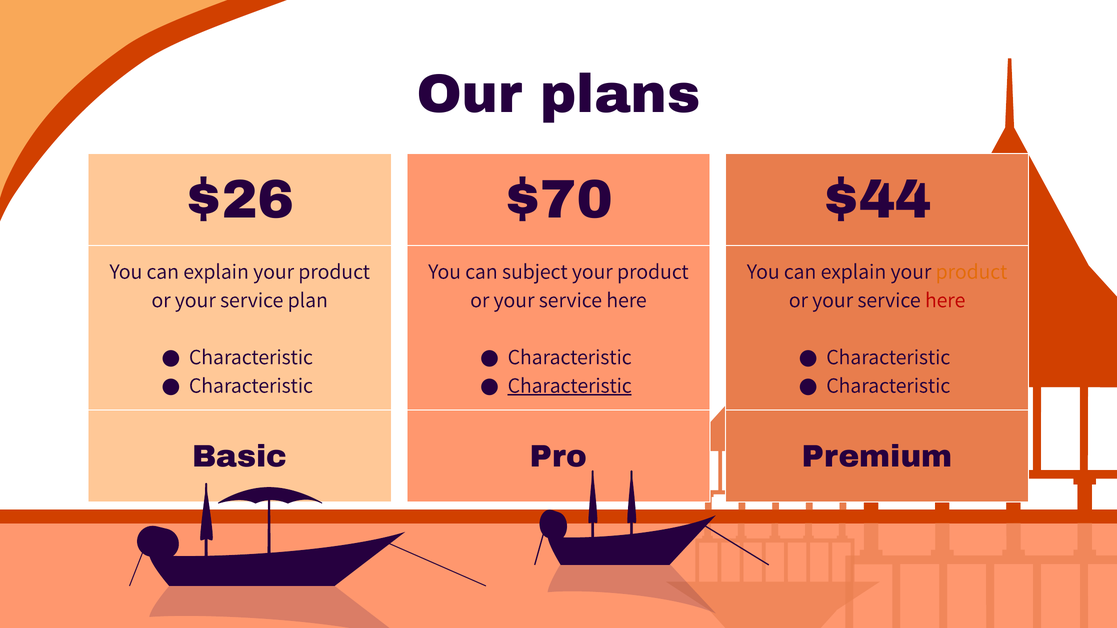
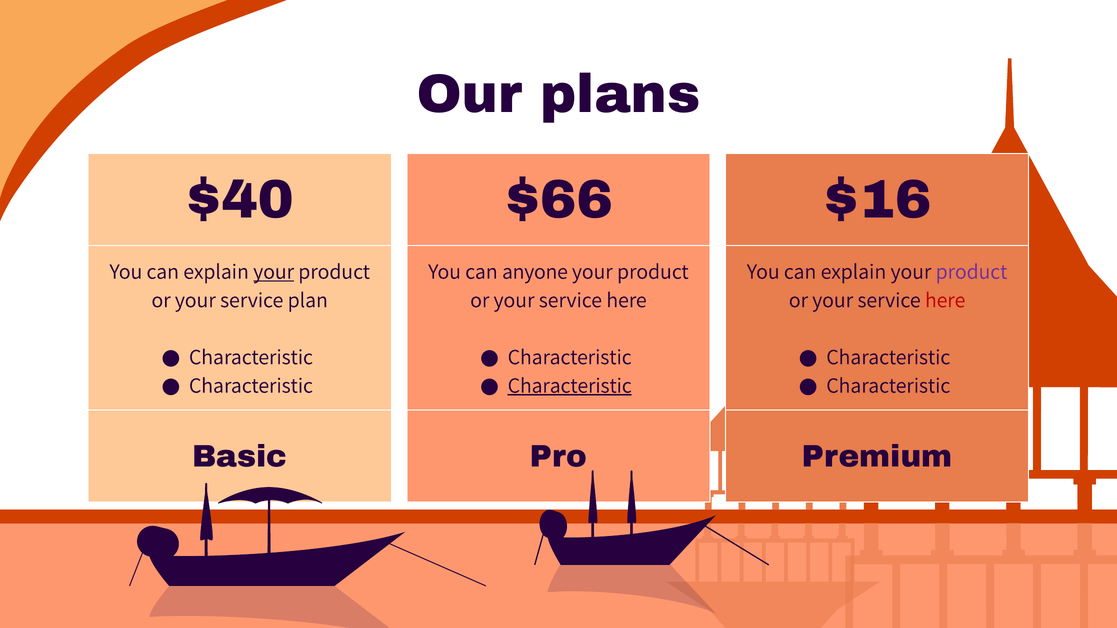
$26: $26 -> $40
$70: $70 -> $66
$44: $44 -> $16
your at (274, 272) underline: none -> present
subject: subject -> anyone
product at (971, 272) colour: orange -> purple
